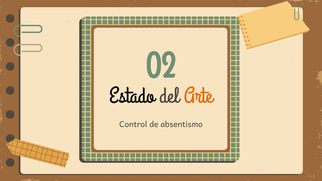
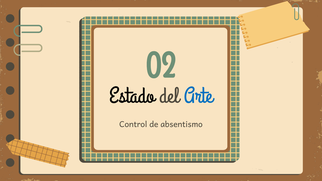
Arte colour: orange -> blue
